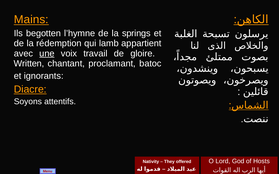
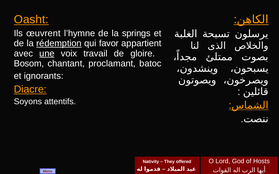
Mains: Mains -> Oasht
begotten: begotten -> œuvrent
rédemption underline: none -> present
lamb: lamb -> favor
Written: Written -> Bosom
